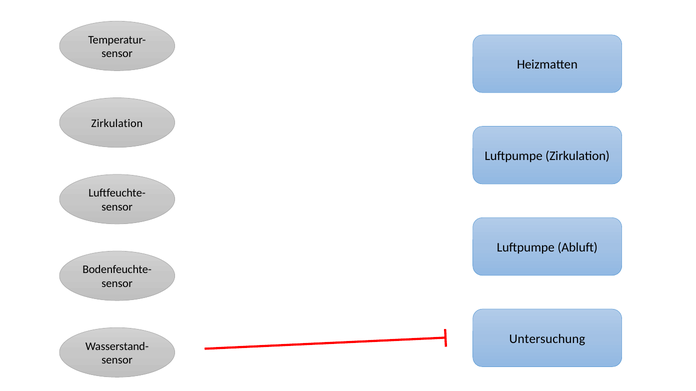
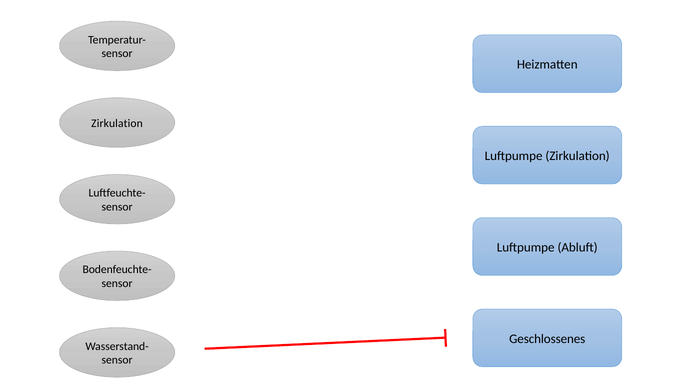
Untersuchung: Untersuchung -> Geschlossenes
